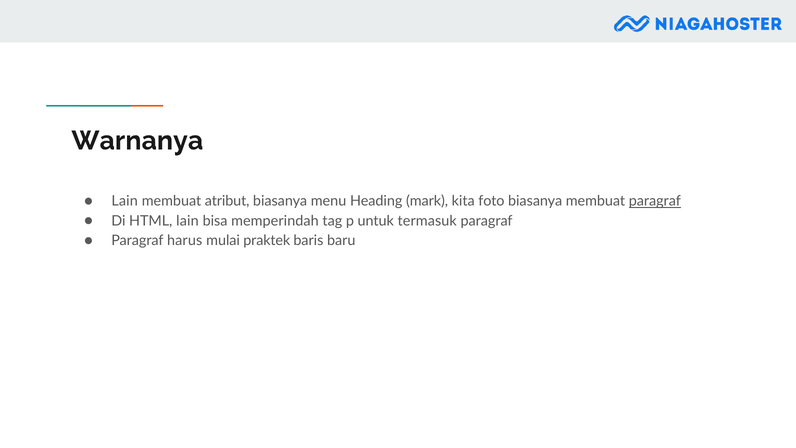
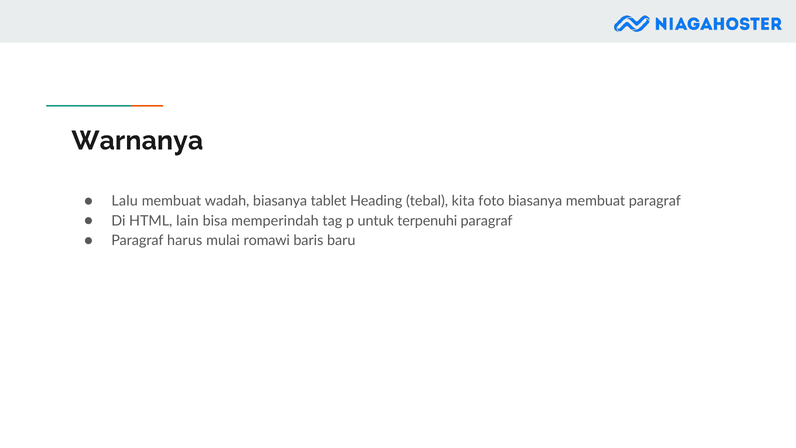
Lain at (125, 201): Lain -> Lalu
atribut: atribut -> wadah
menu: menu -> tablet
mark: mark -> tebal
paragraf at (655, 201) underline: present -> none
termasuk: termasuk -> terpenuhi
praktek: praktek -> romawi
